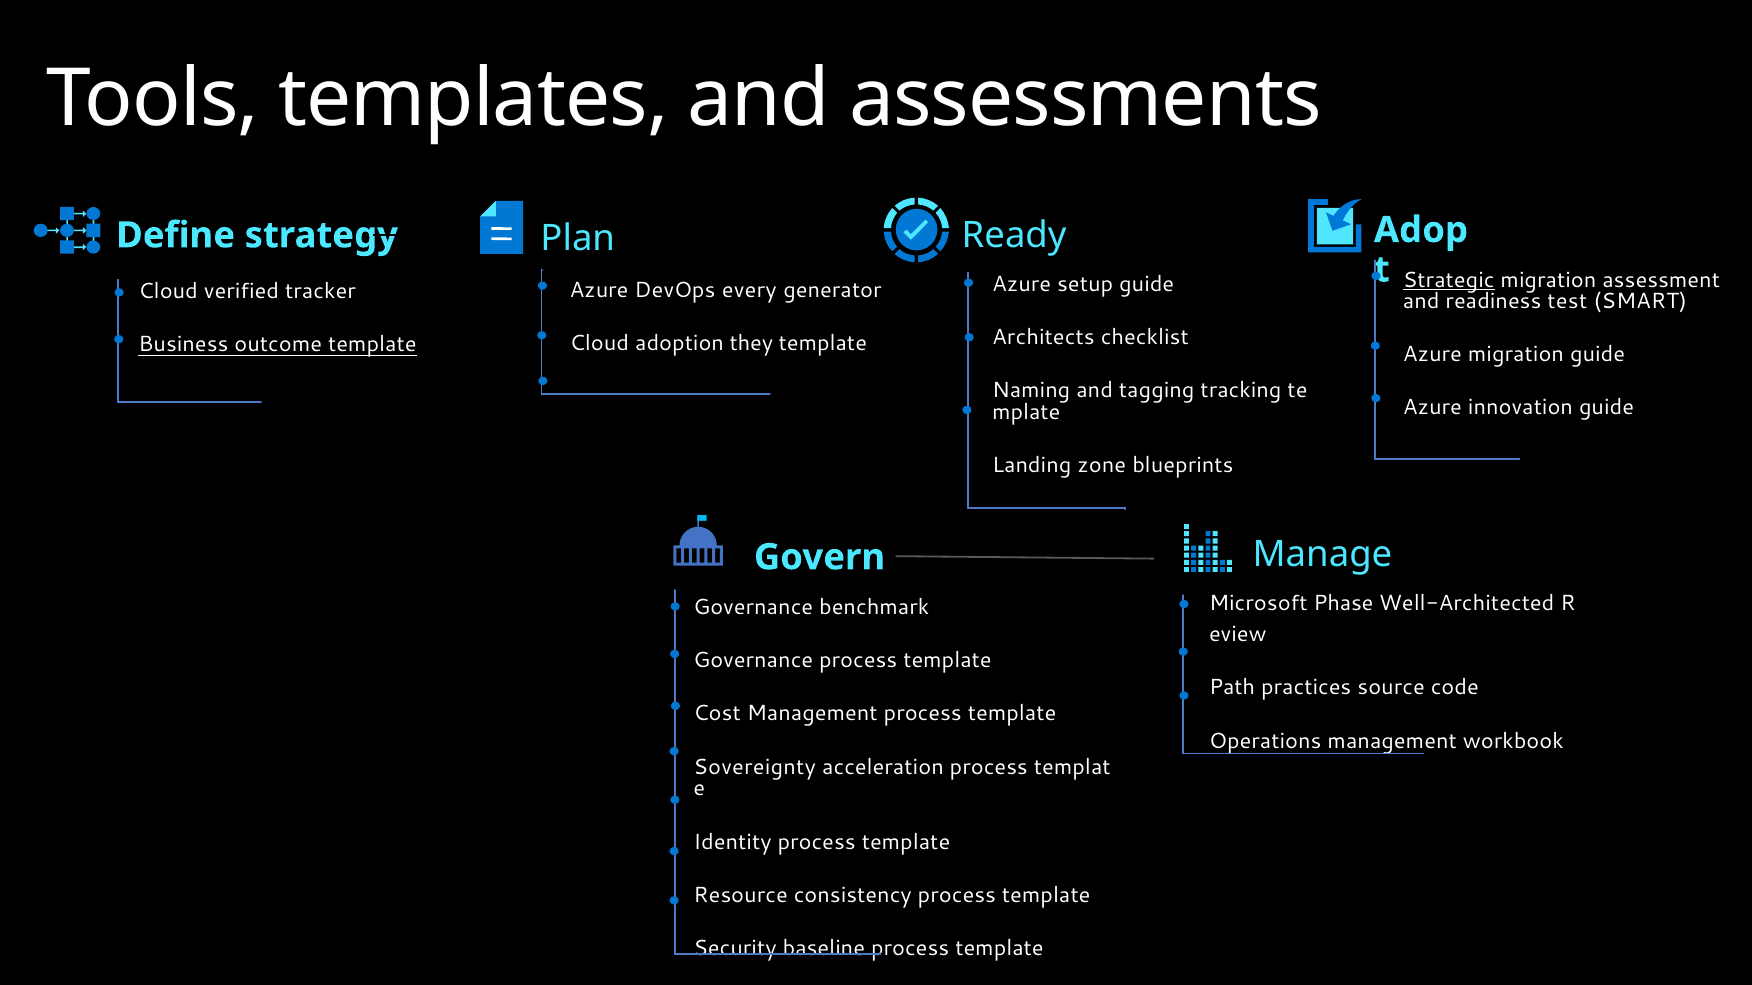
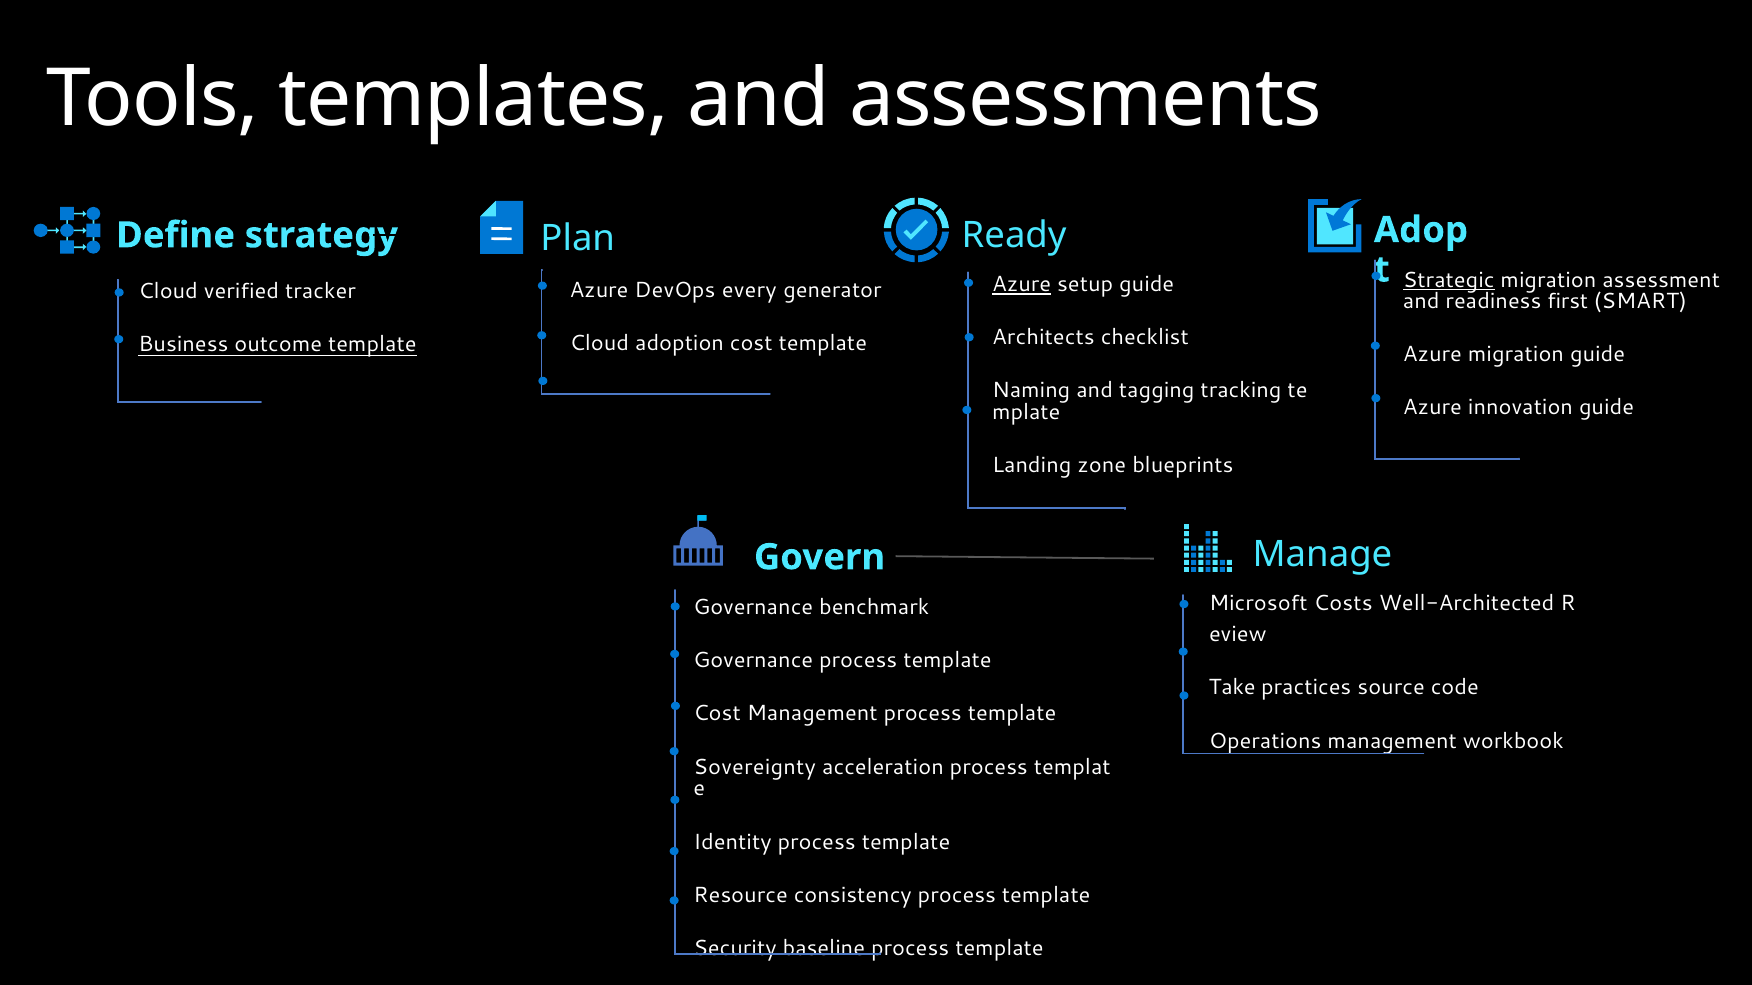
Azure at (1022, 285) underline: none -> present
test: test -> first
adoption they: they -> cost
Phase: Phase -> Costs
Path: Path -> Take
